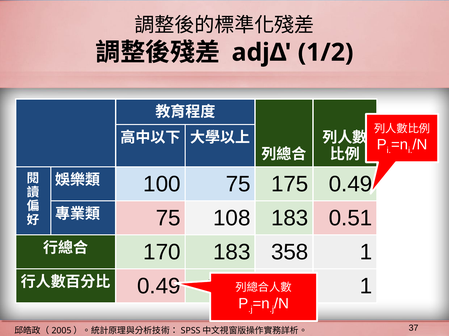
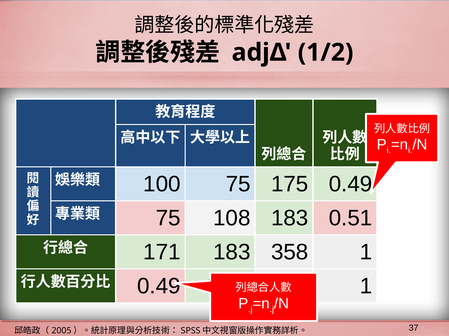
170: 170 -> 171
